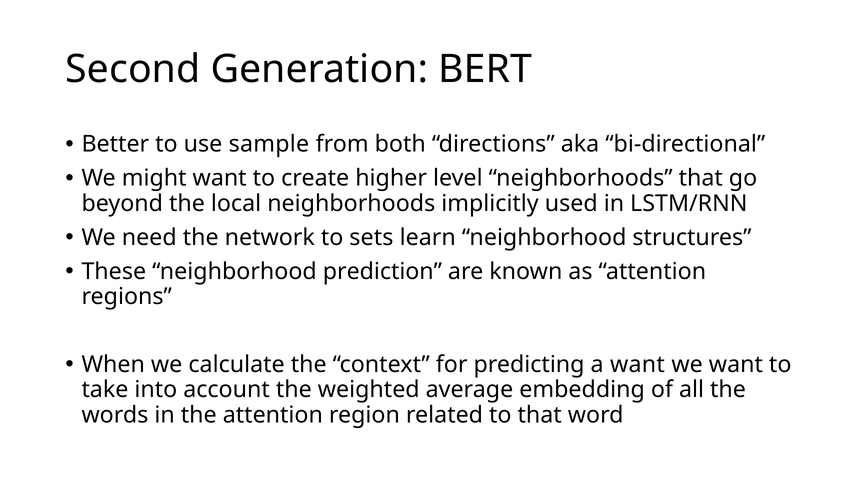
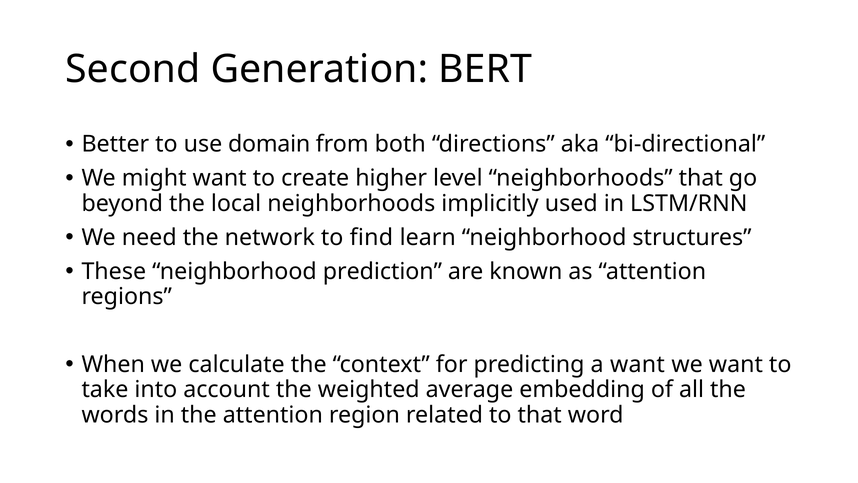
sample: sample -> domain
sets: sets -> find
